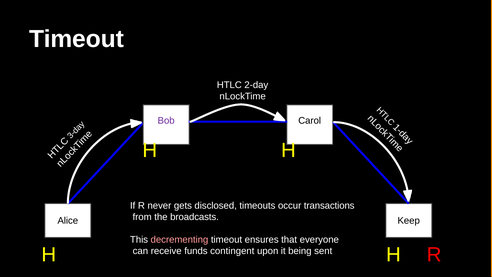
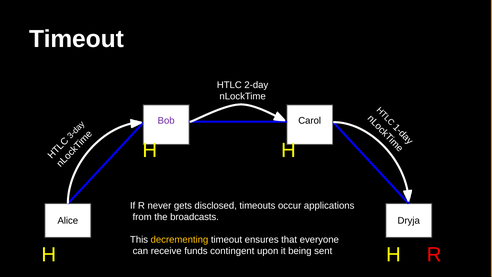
transactions: transactions -> applications
Keep: Keep -> Dryja
decrementing colour: pink -> yellow
